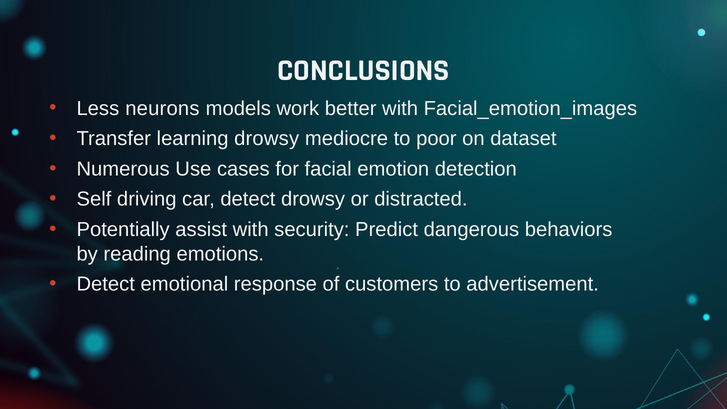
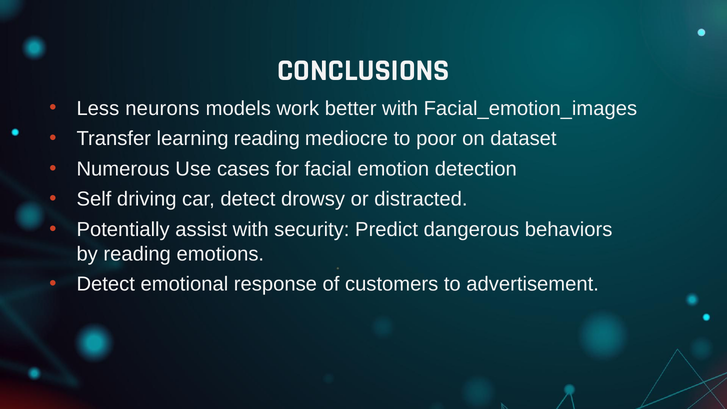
learning drowsy: drowsy -> reading
